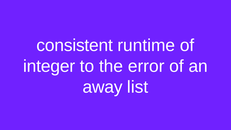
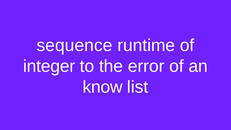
consistent: consistent -> sequence
away: away -> know
